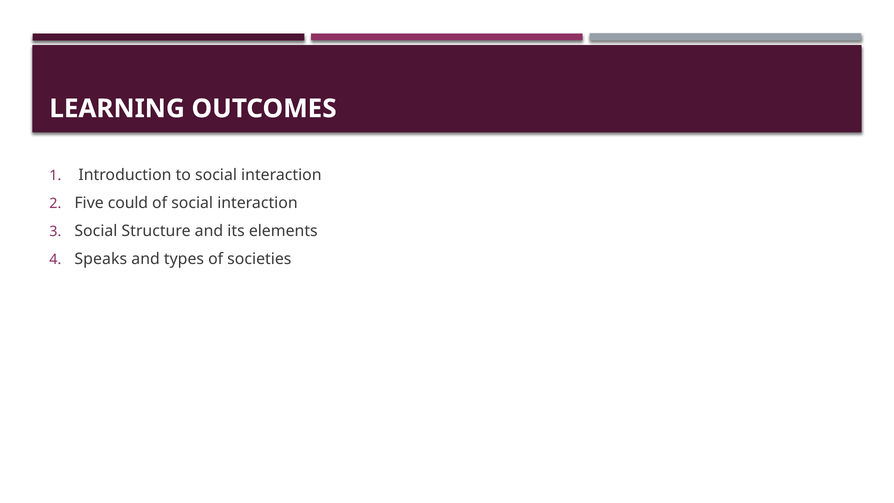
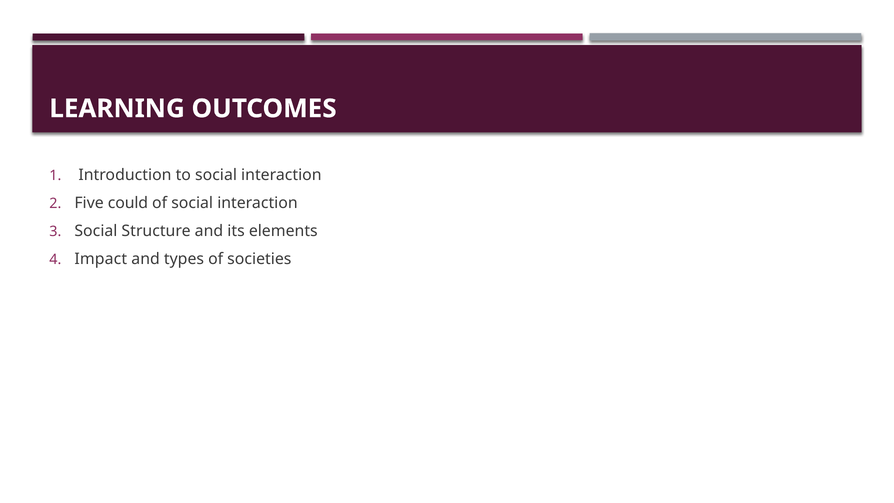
Speaks: Speaks -> Impact
